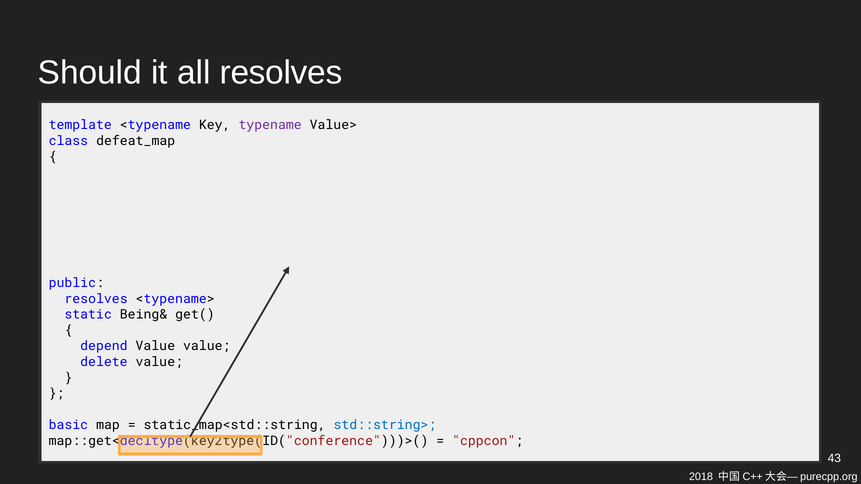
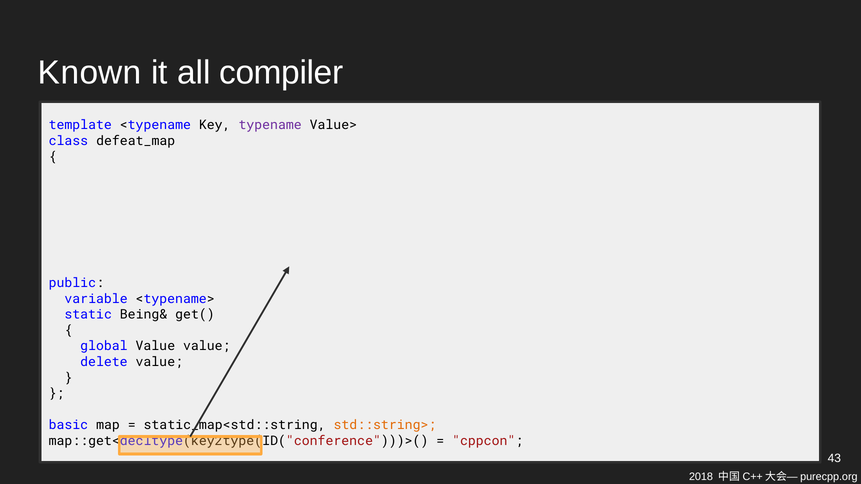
Should: Should -> Known
all resolves: resolves -> compiler
resolves at (96, 299): resolves -> variable
depend: depend -> global
std::string> colour: blue -> orange
